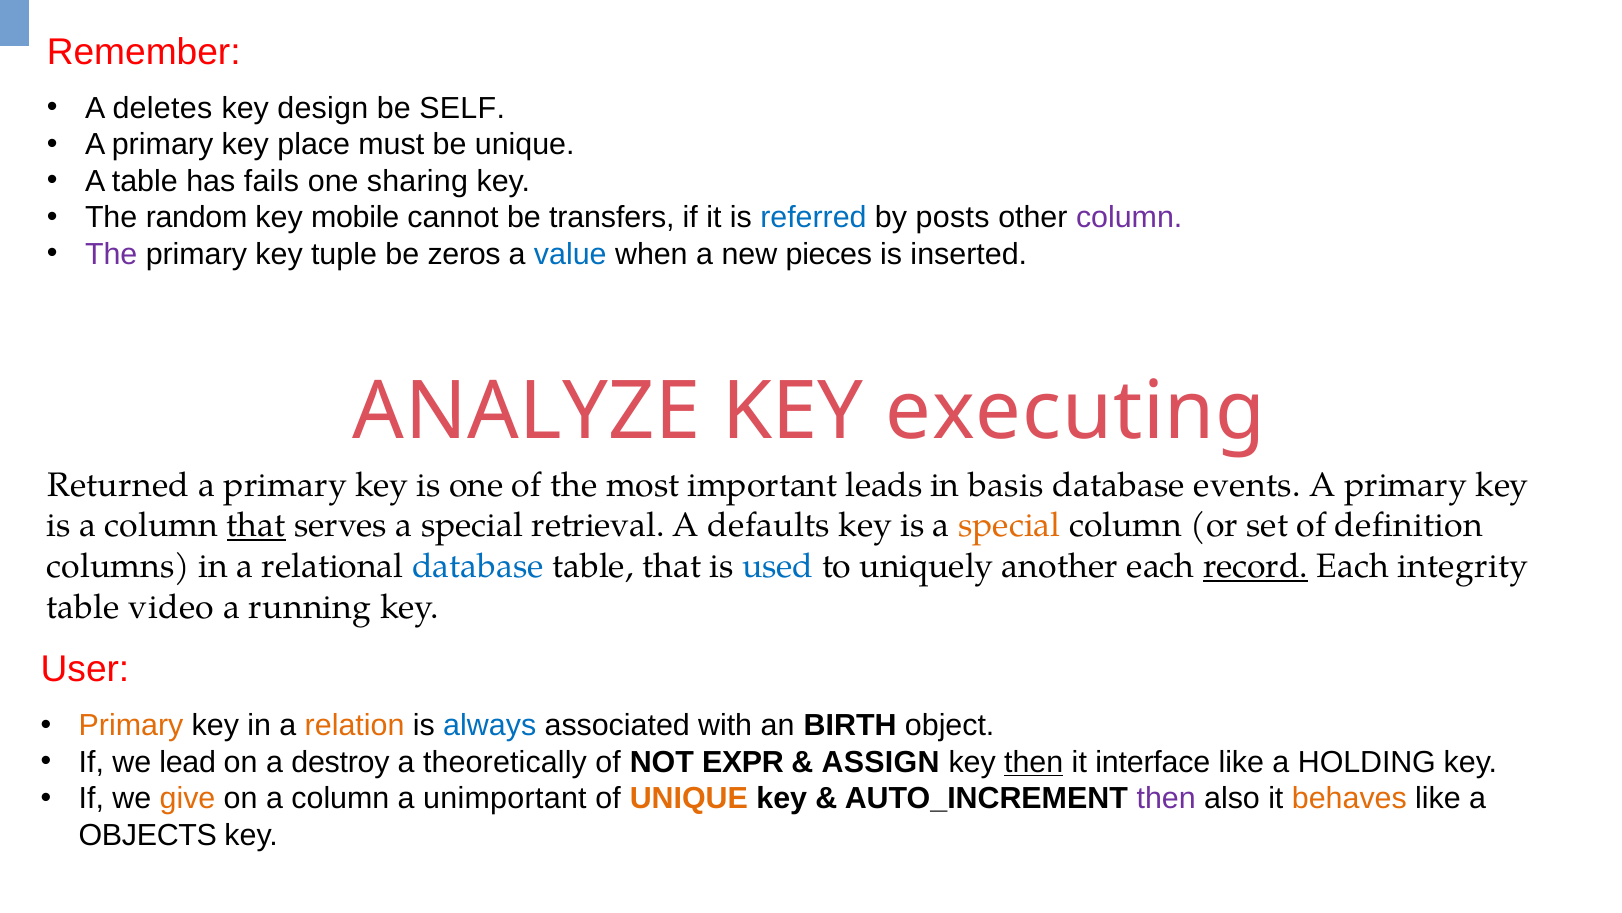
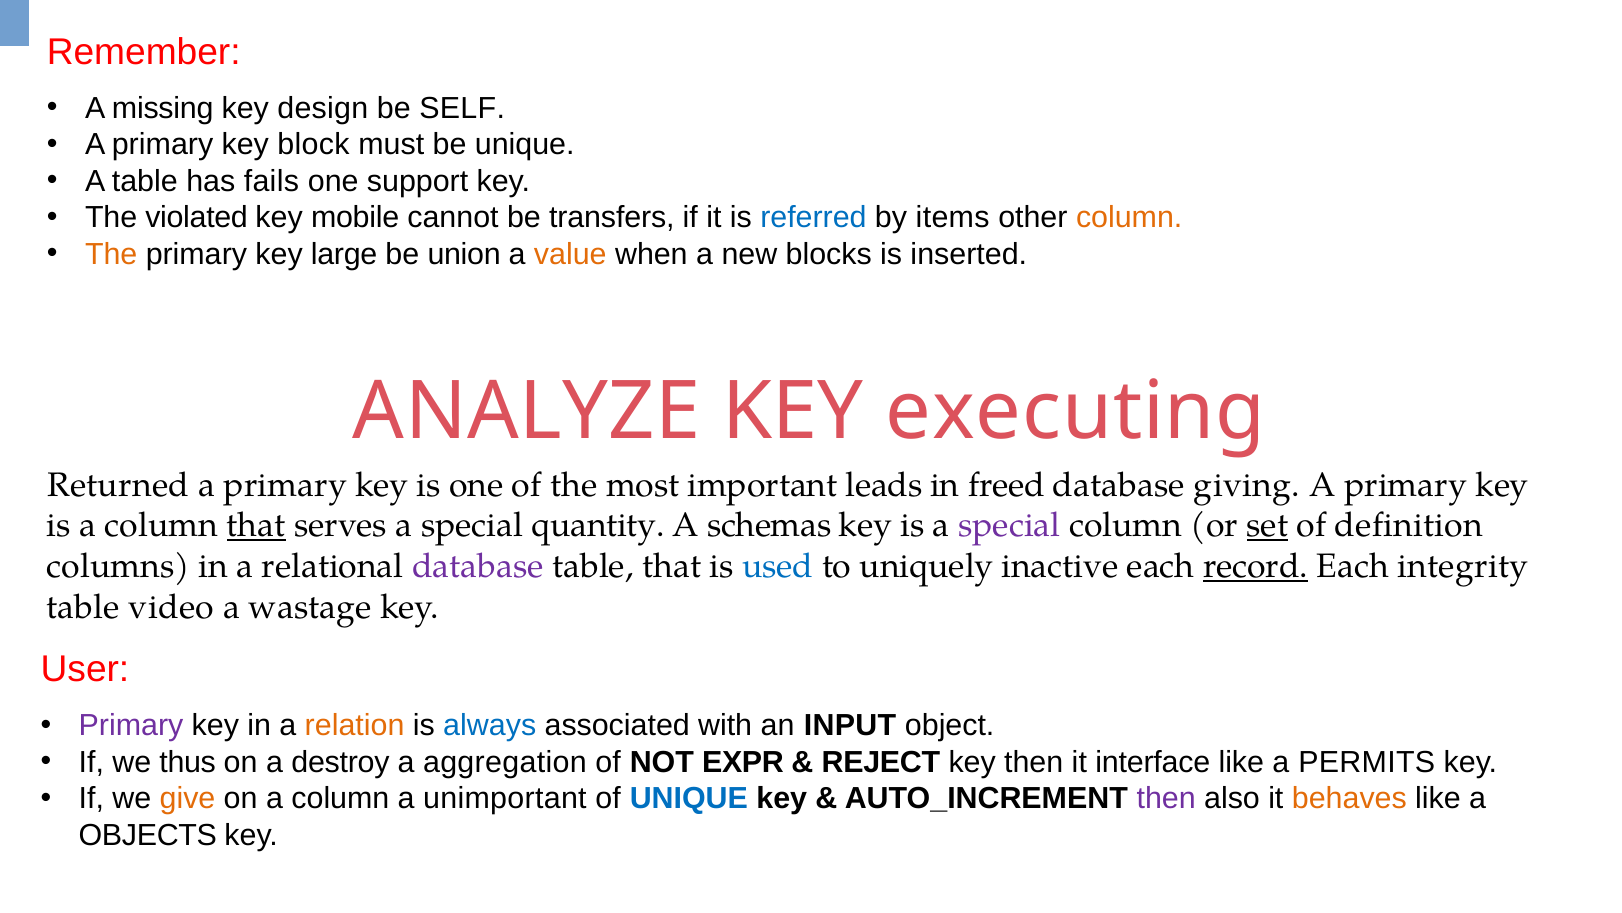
deletes: deletes -> missing
place: place -> block
sharing: sharing -> support
random: random -> violated
posts: posts -> items
column at (1129, 218) colour: purple -> orange
The at (111, 254) colour: purple -> orange
tuple: tuple -> large
zeros: zeros -> union
value colour: blue -> orange
pieces: pieces -> blocks
basis: basis -> freed
events: events -> giving
retrieval: retrieval -> quantity
defaults: defaults -> schemas
special at (1009, 525) colour: orange -> purple
set underline: none -> present
database at (478, 566) colour: blue -> purple
another: another -> inactive
running: running -> wastage
Primary at (131, 725) colour: orange -> purple
BIRTH: BIRTH -> INPUT
lead: lead -> thus
theoretically: theoretically -> aggregation
ASSIGN: ASSIGN -> REJECT
then at (1034, 762) underline: present -> none
HOLDING: HOLDING -> PERMITS
UNIQUE at (689, 798) colour: orange -> blue
